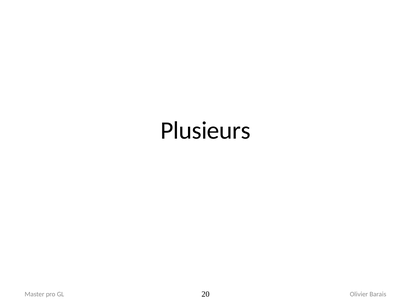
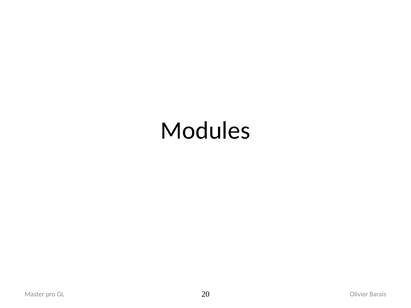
Plusieurs: Plusieurs -> Modules
